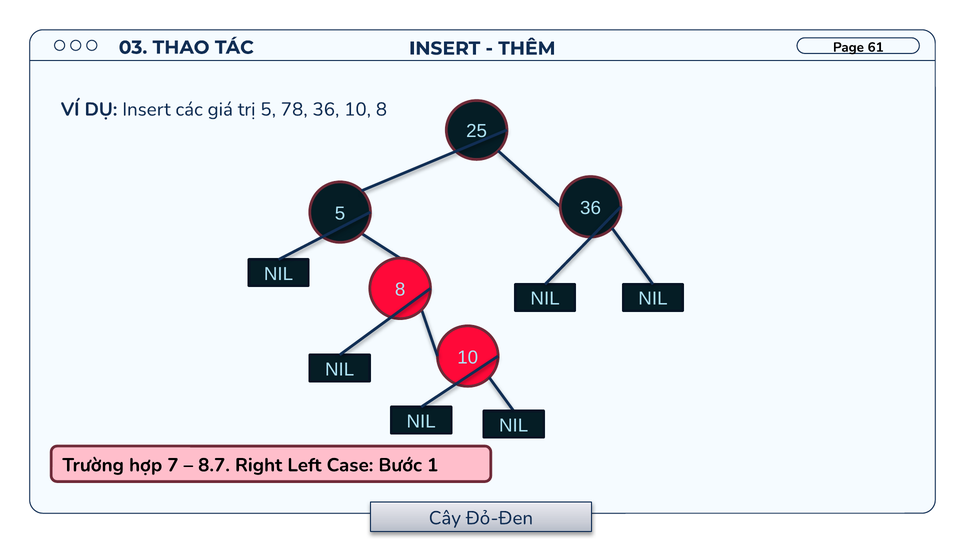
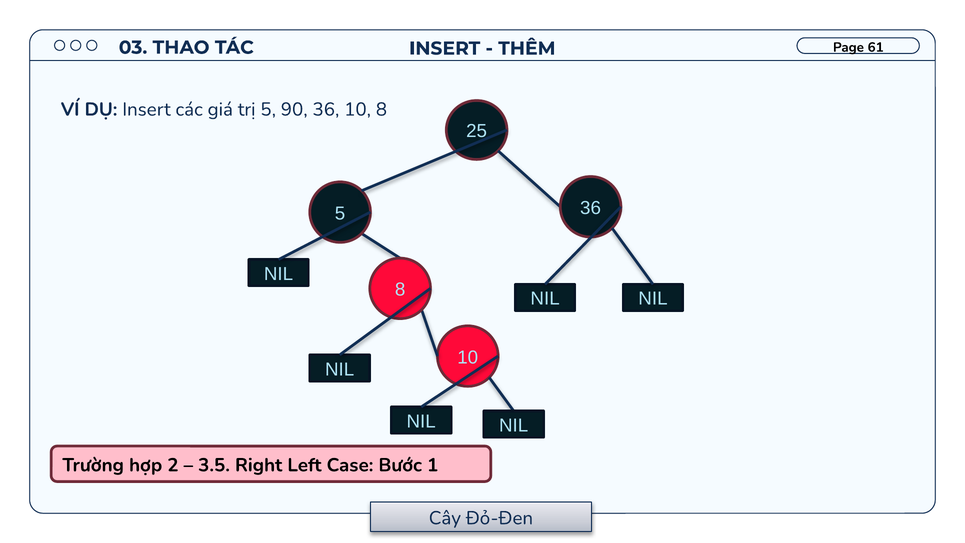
78: 78 -> 90
7: 7 -> 2
8.7: 8.7 -> 3.5
